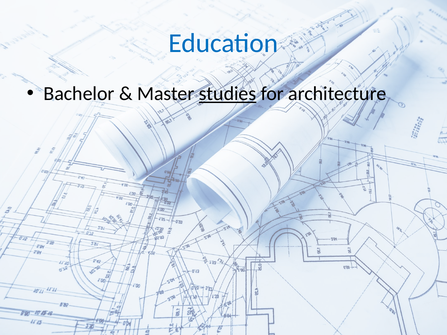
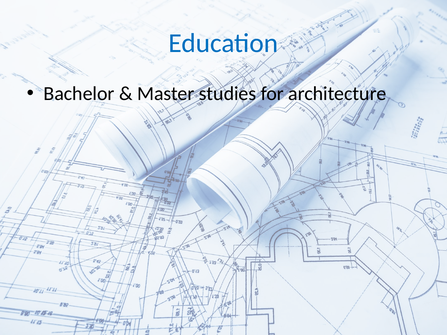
studies underline: present -> none
